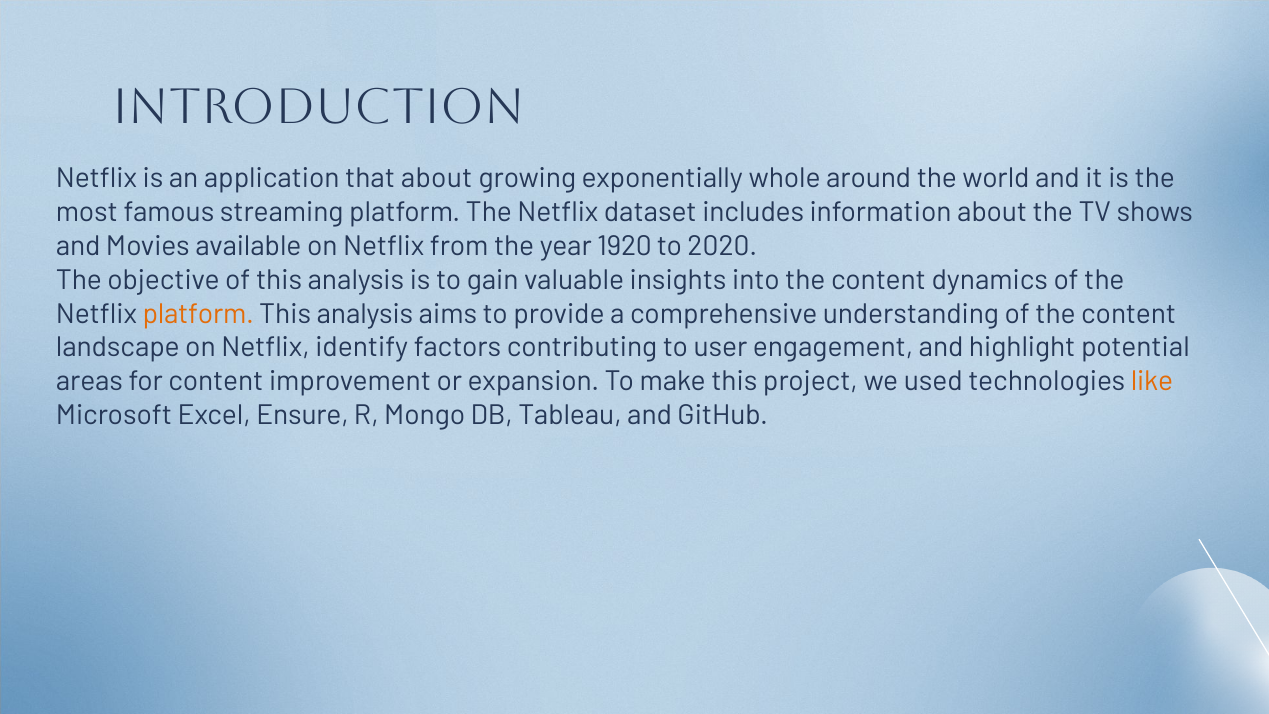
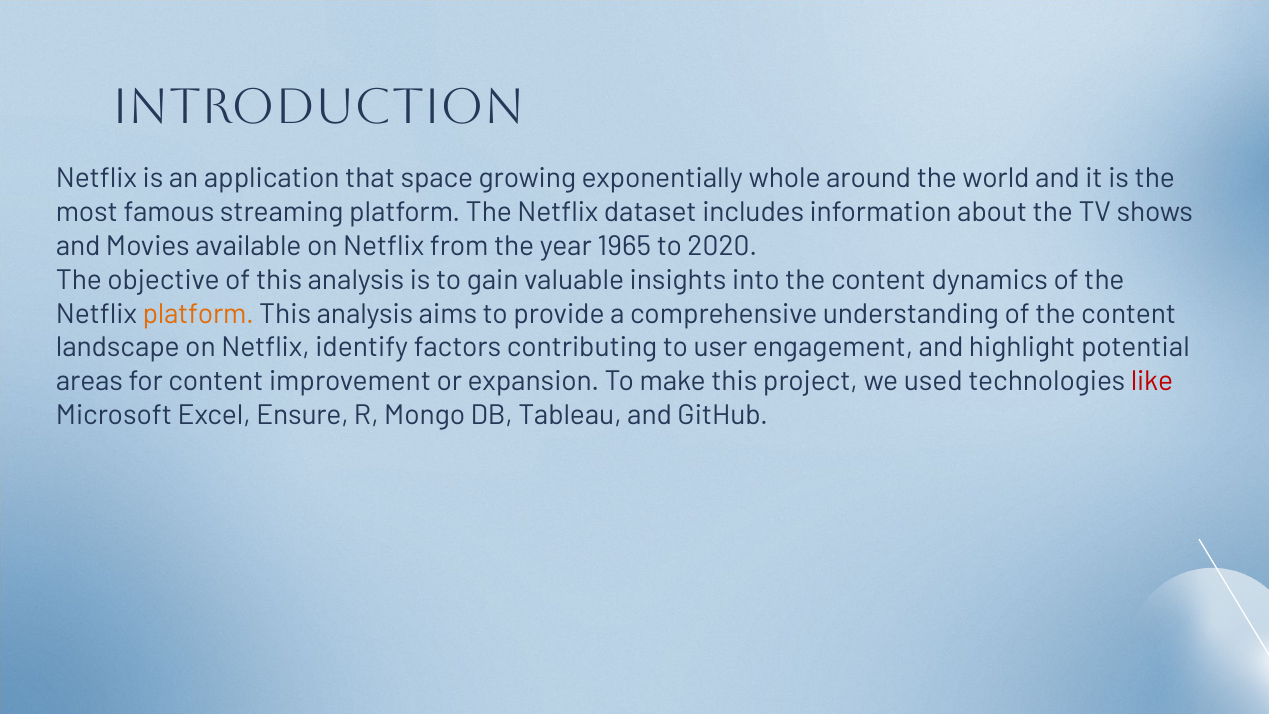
that about: about -> space
1920: 1920 -> 1965
like colour: orange -> red
